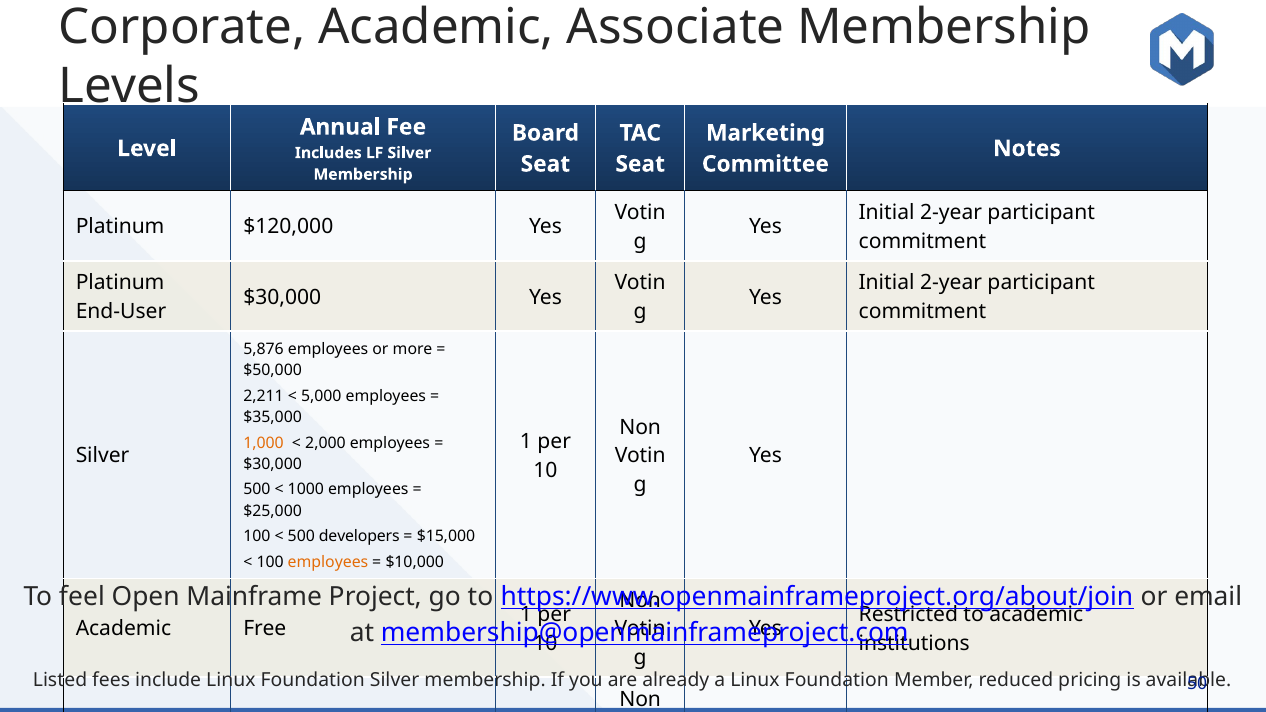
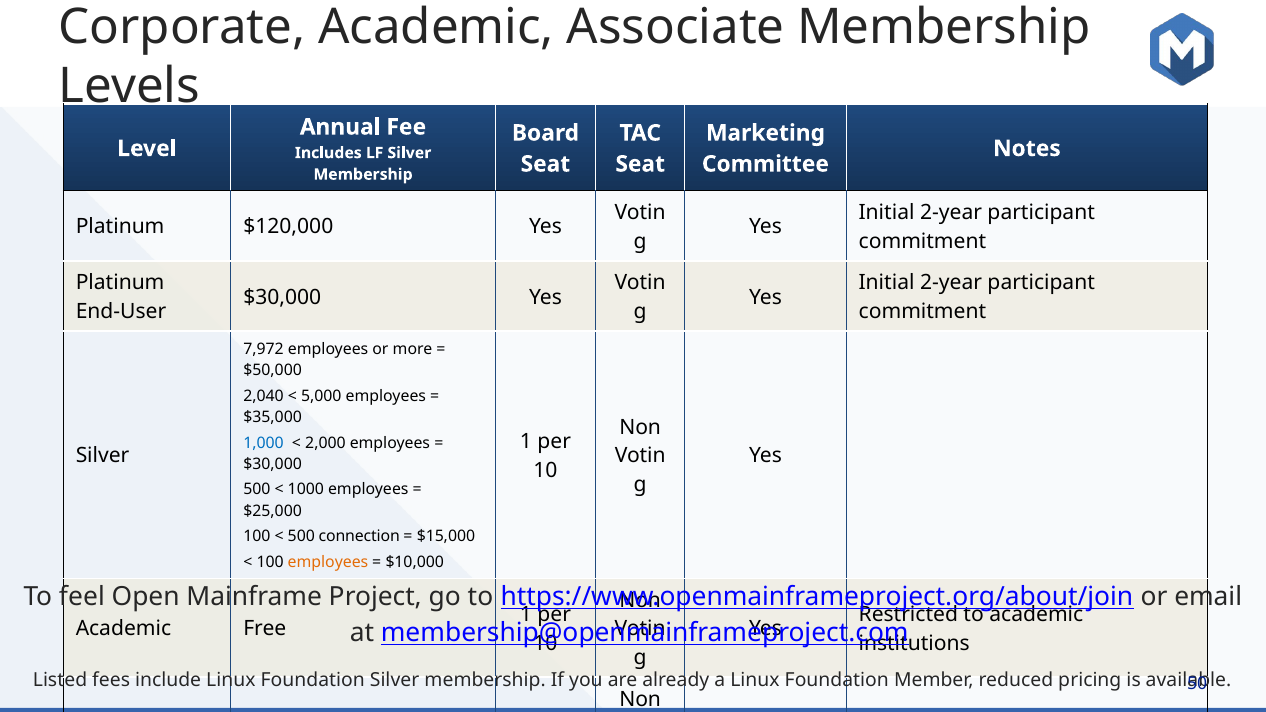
5,876: 5,876 -> 7,972
2,211: 2,211 -> 2,040
1,000 colour: orange -> blue
developers: developers -> connection
